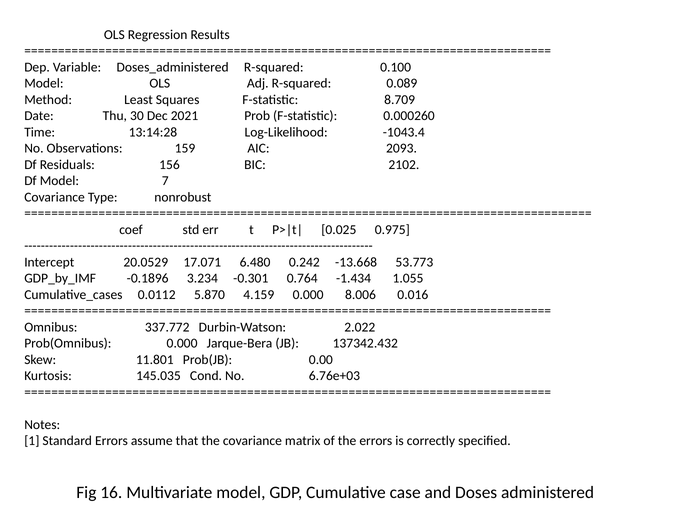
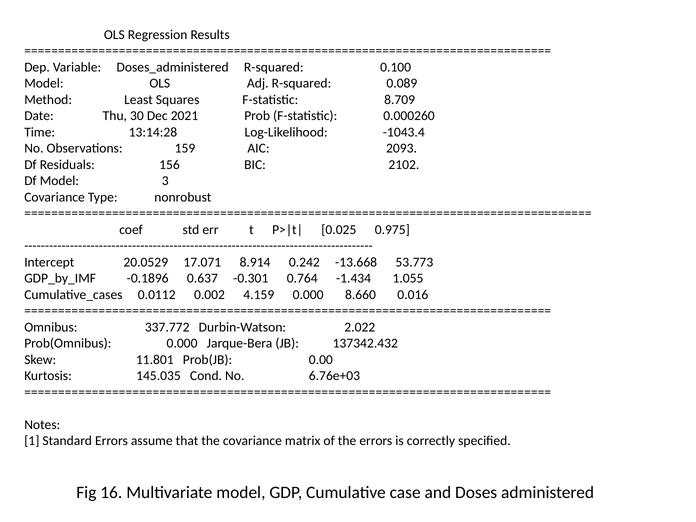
7: 7 -> 3
6.480: 6.480 -> 8.914
3.234: 3.234 -> 0.637
5.870: 5.870 -> 0.002
8.006: 8.006 -> 8.660
